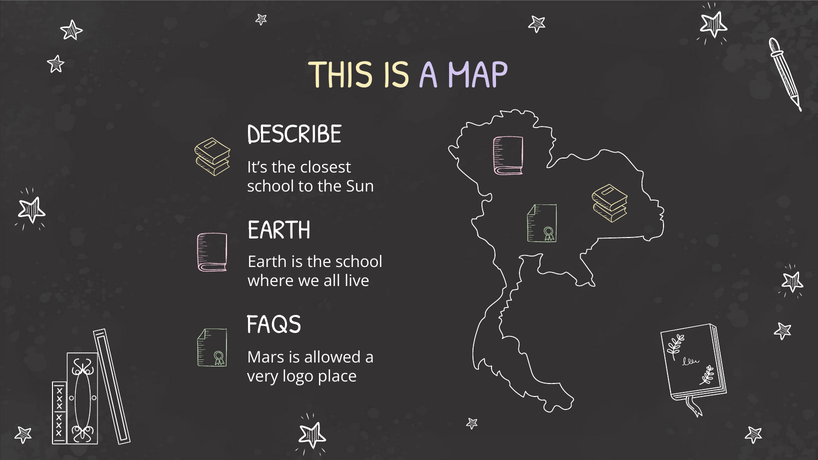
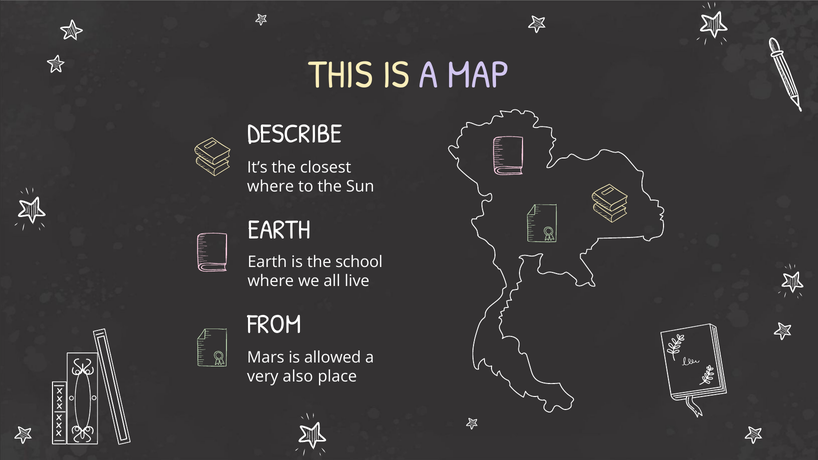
school at (271, 186): school -> where
FAQS: FAQS -> FROM
logo: logo -> also
